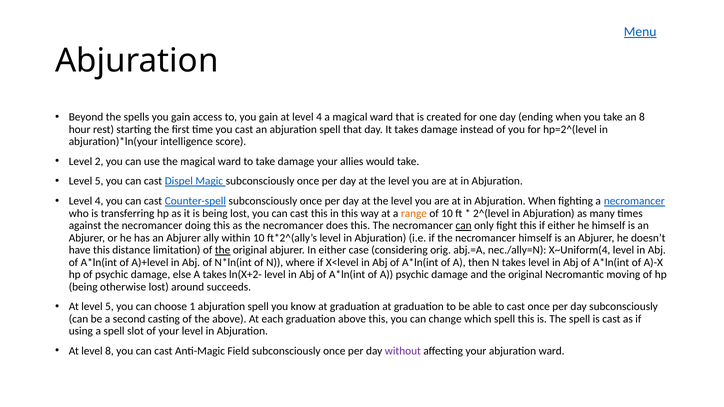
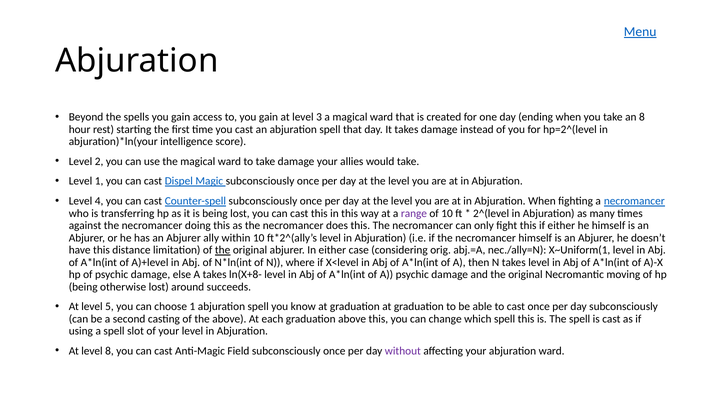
at level 4: 4 -> 3
5 at (99, 181): 5 -> 1
range colour: orange -> purple
can at (464, 226) underline: present -> none
X~Uniform(4: X~Uniform(4 -> X~Uniform(1
ln(X+2-: ln(X+2- -> ln(X+8-
